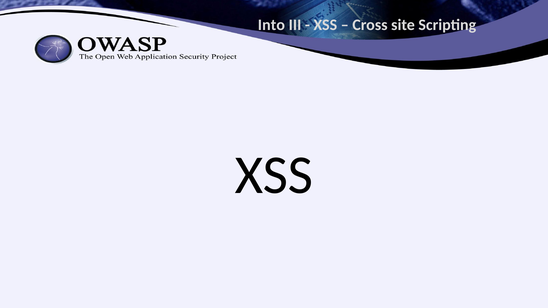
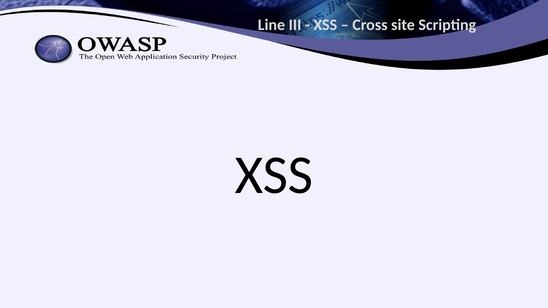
Into: Into -> Line
